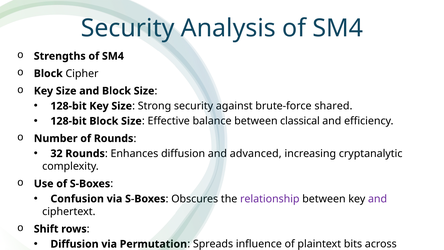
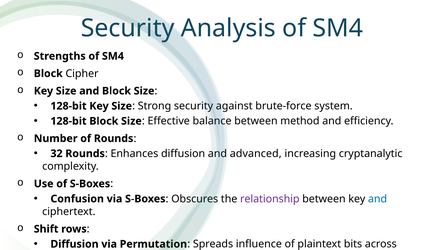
shared: shared -> system
classical: classical -> method
and at (378, 199) colour: purple -> blue
